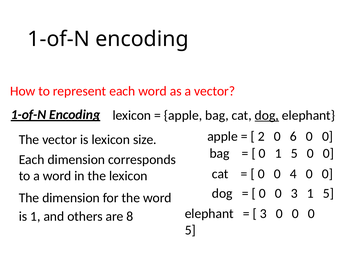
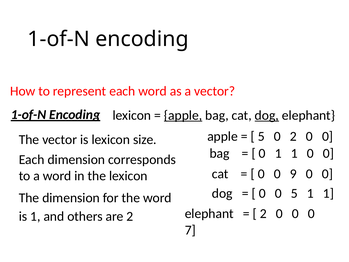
apple at (183, 115) underline: none -> present
2 at (261, 136): 2 -> 5
0 6: 6 -> 2
0 1 5: 5 -> 1
4: 4 -> 9
0 3: 3 -> 5
5 at (328, 193): 5 -> 1
3 at (263, 214): 3 -> 2
are 8: 8 -> 2
5 at (190, 230): 5 -> 7
